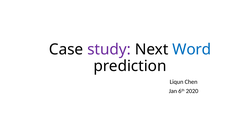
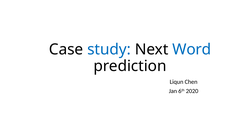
study colour: purple -> blue
